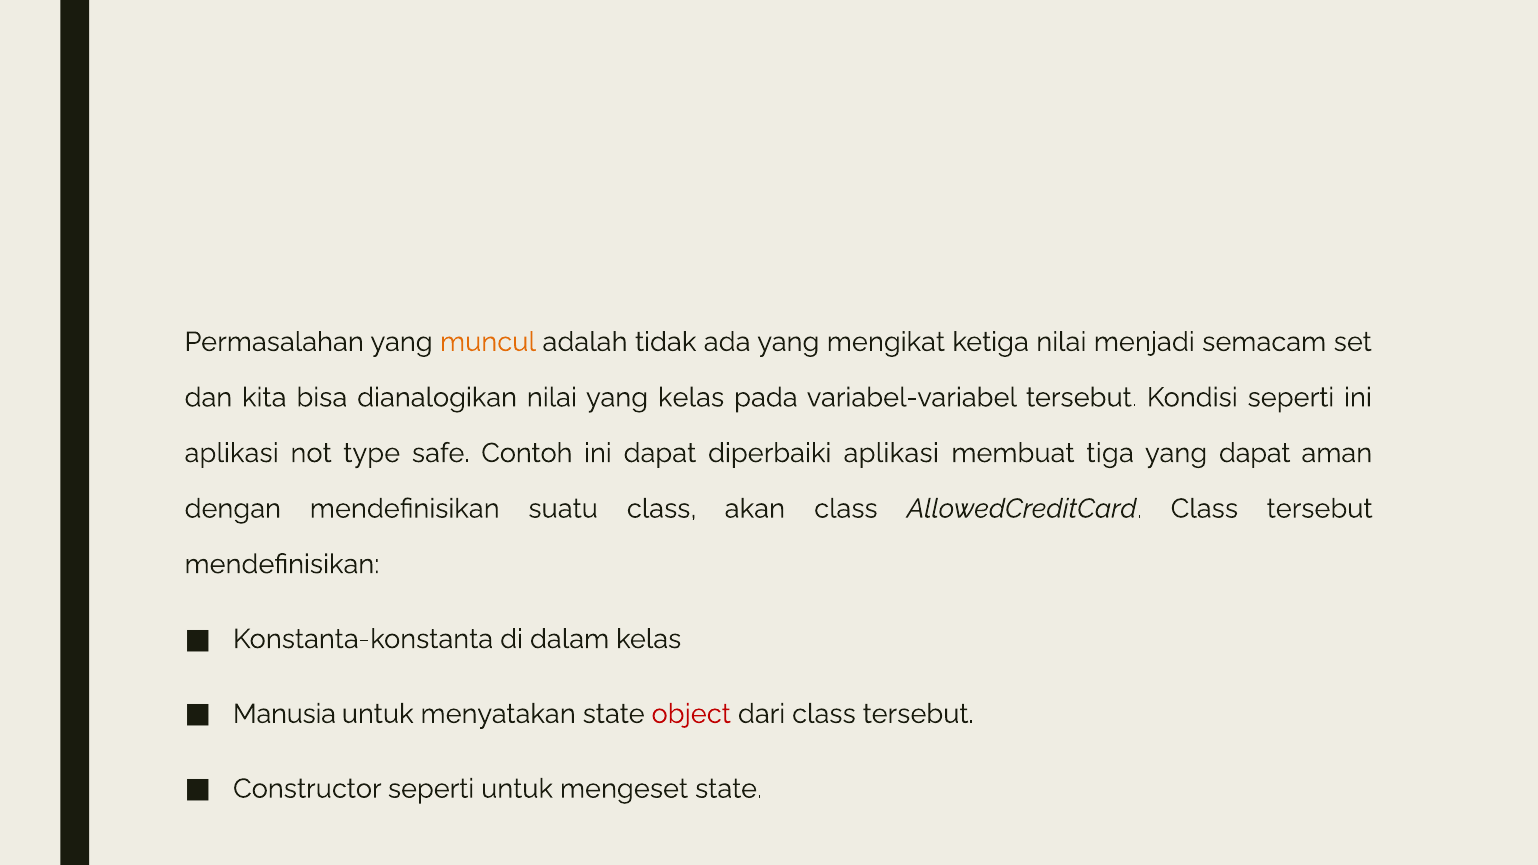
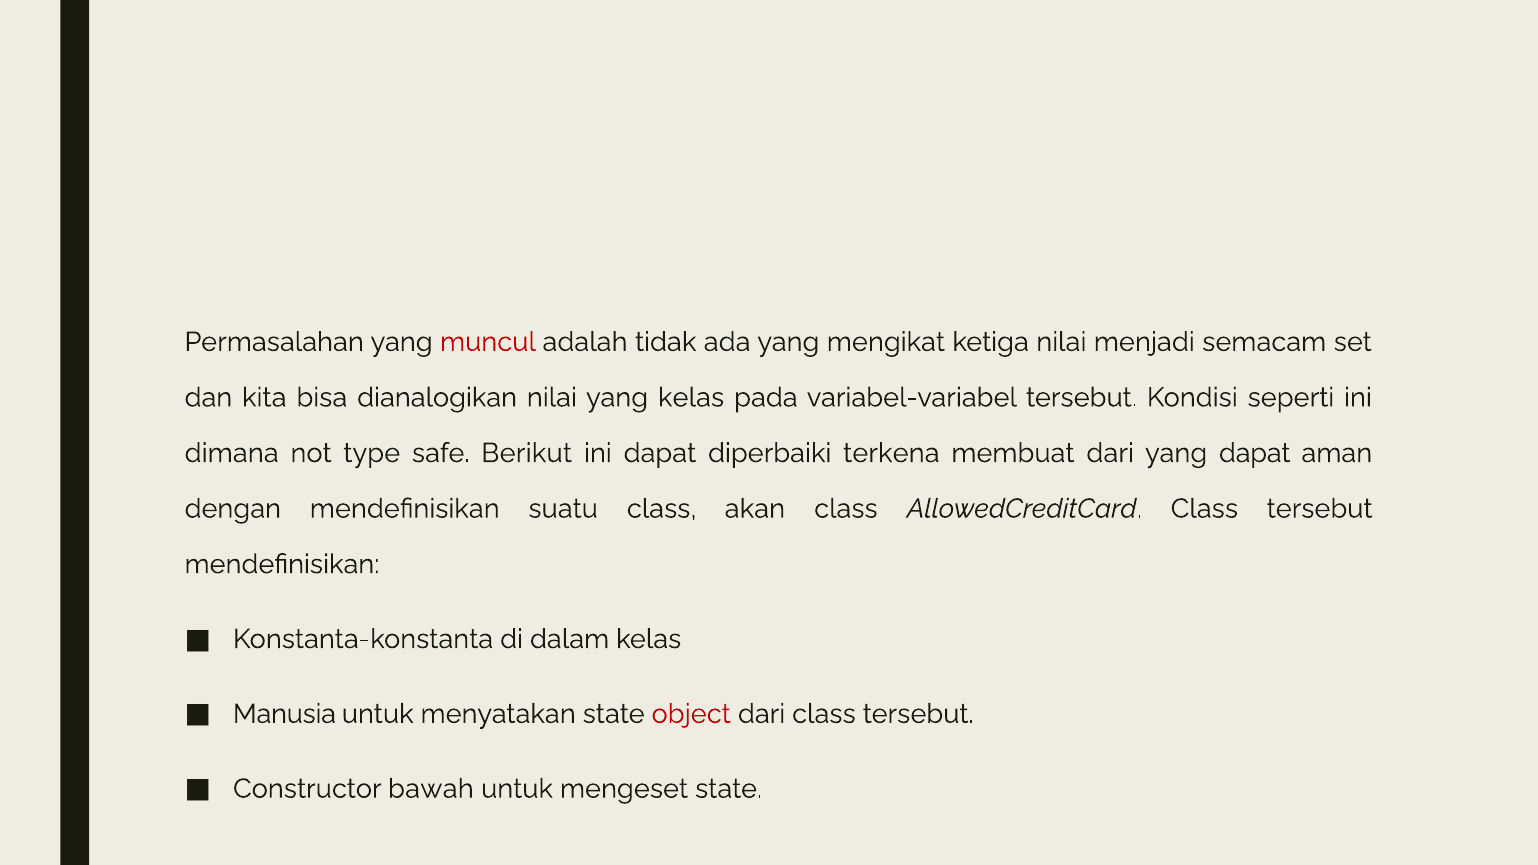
muncul colour: orange -> red
aplikasi at (232, 453): aplikasi -> dimana
Contoh: Contoh -> Berikut
diperbaiki aplikasi: aplikasi -> terkena
membuat tiga: tiga -> dari
Constructor seperti: seperti -> bawah
